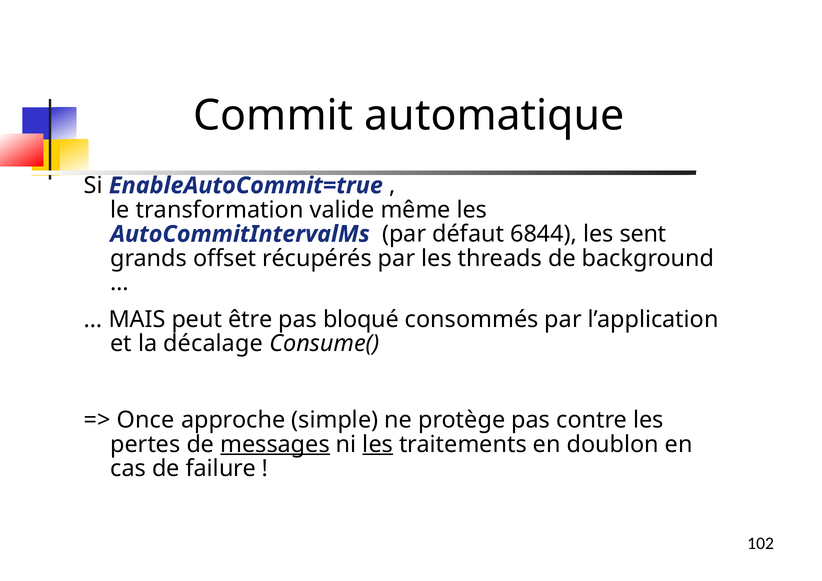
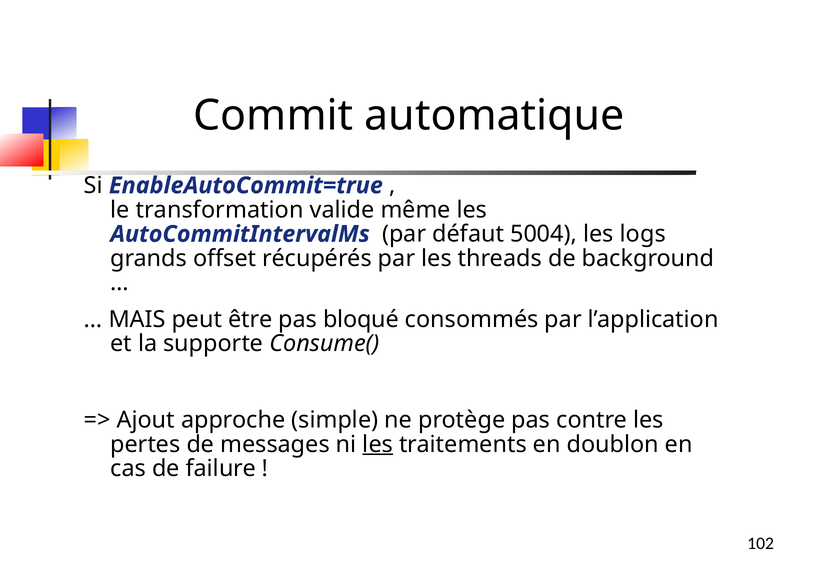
6844: 6844 -> 5004
sent: sent -> logs
décalage: décalage -> supporte
Once: Once -> Ajout
messages underline: present -> none
